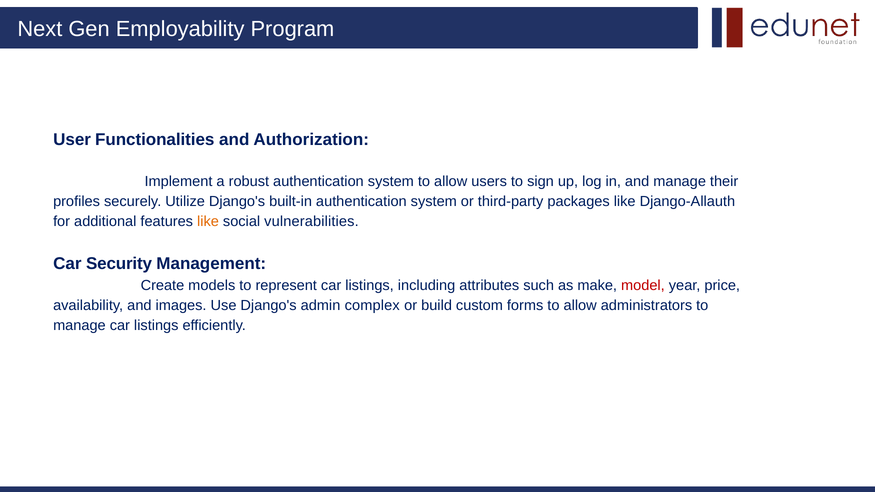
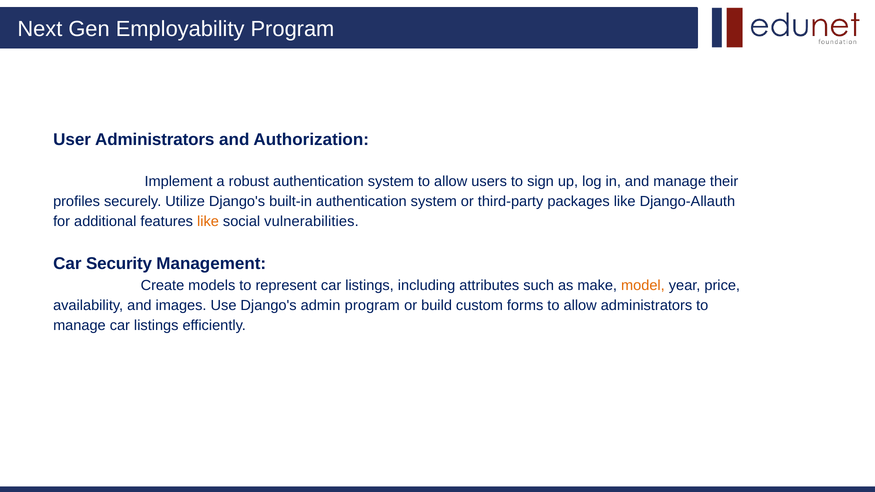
User Functionalities: Functionalities -> Administrators
model colour: red -> orange
admin complex: complex -> program
